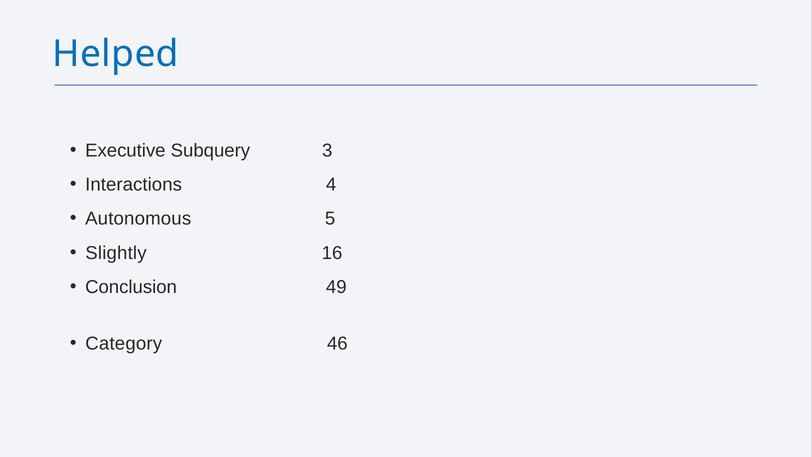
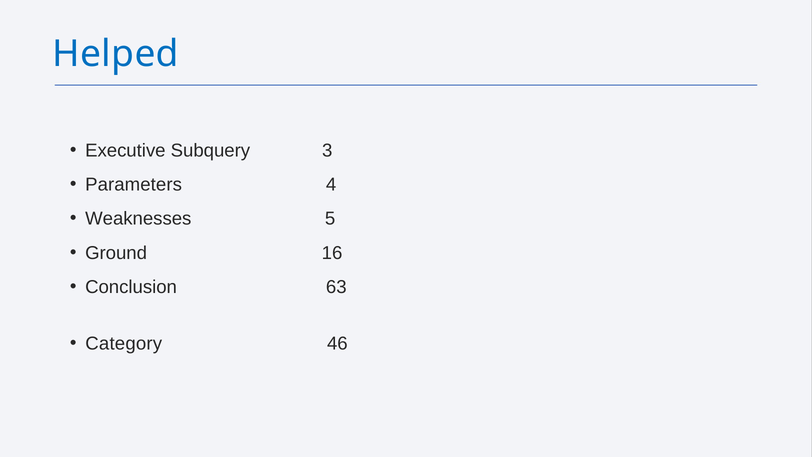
Interactions: Interactions -> Parameters
Autonomous: Autonomous -> Weaknesses
Slightly: Slightly -> Ground
49: 49 -> 63
